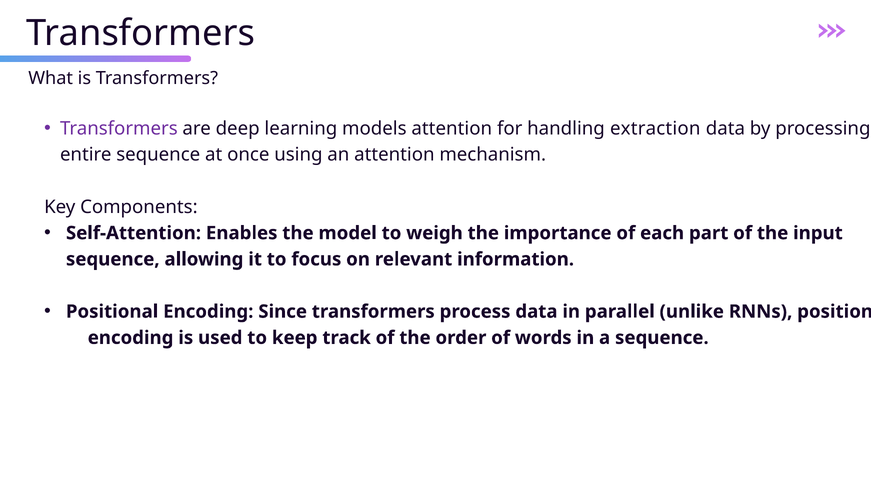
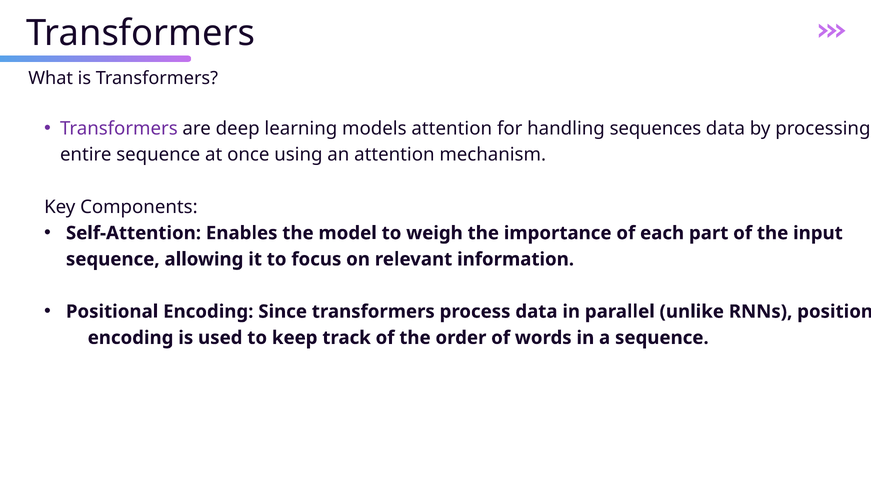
extraction: extraction -> sequences
